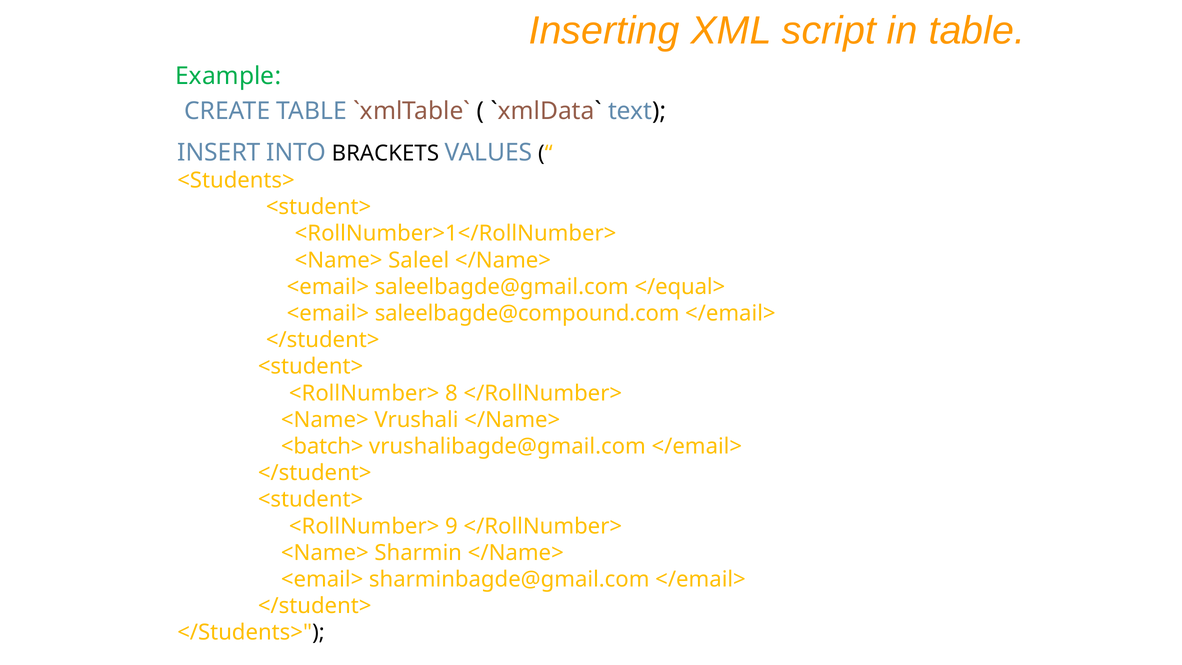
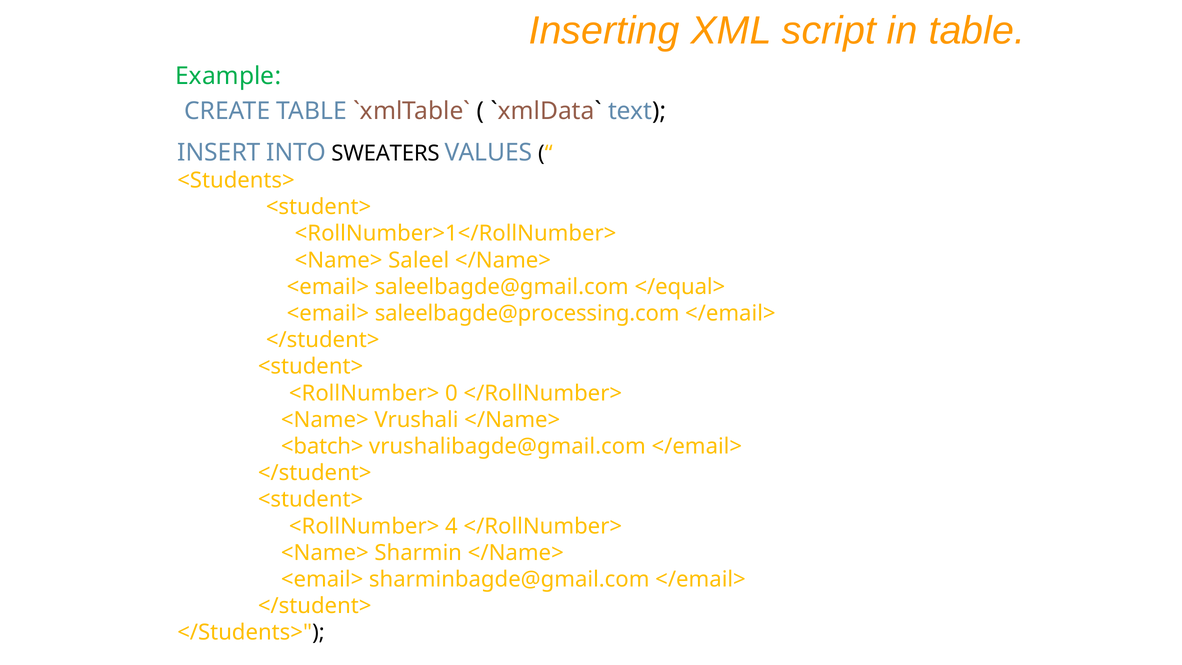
BRACKETS: BRACKETS -> SWEATERS
saleelbagde@compound.com: saleelbagde@compound.com -> saleelbagde@processing.com
8: 8 -> 0
9: 9 -> 4
